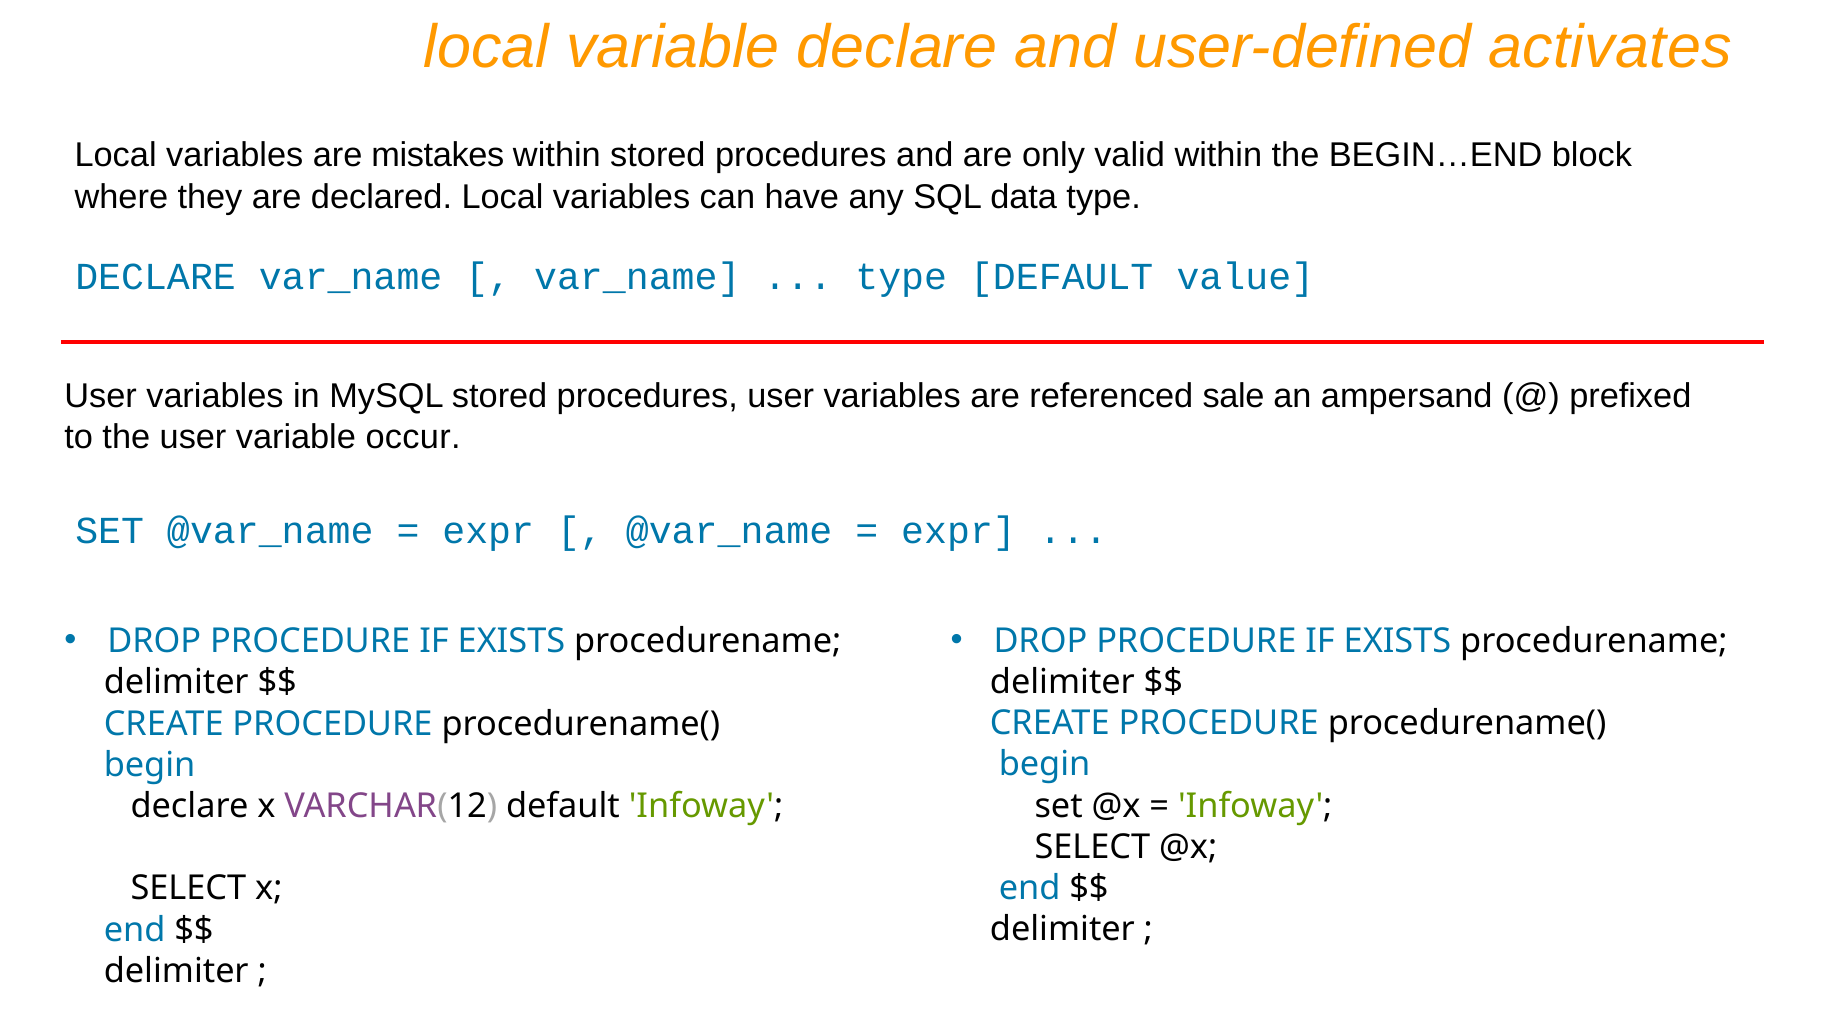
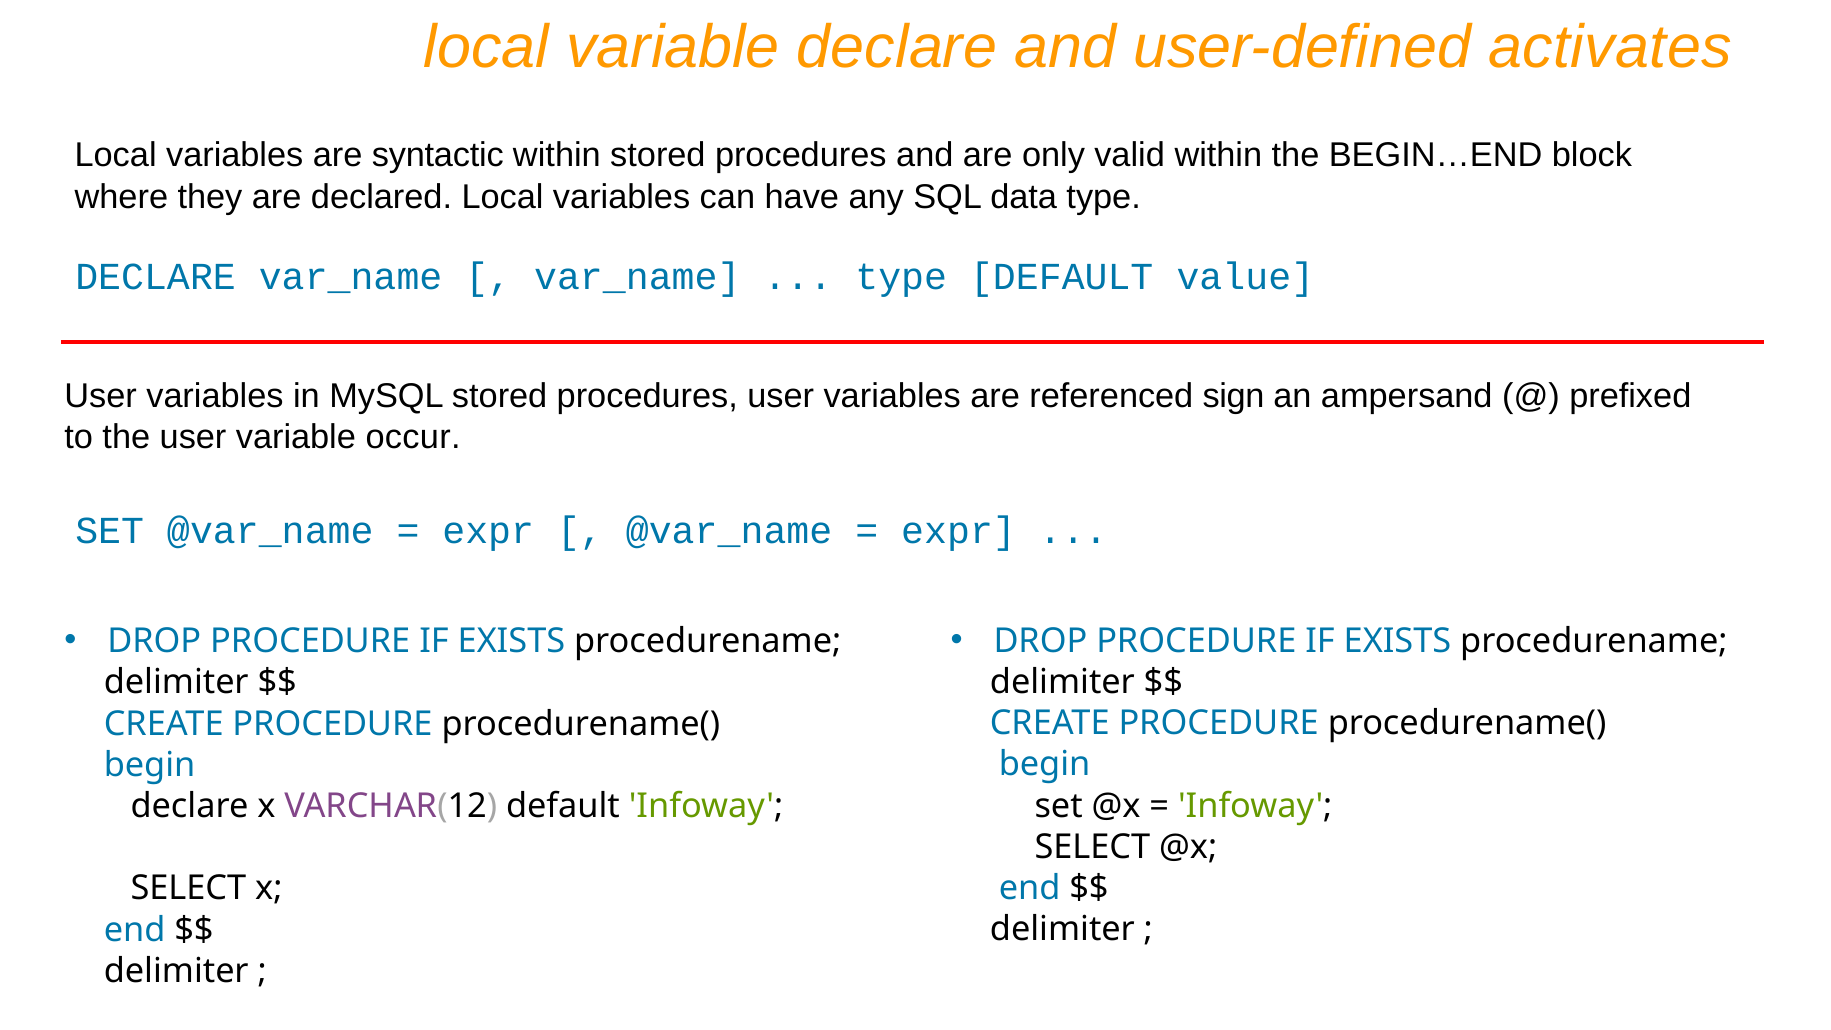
mistakes: mistakes -> syntactic
sale: sale -> sign
